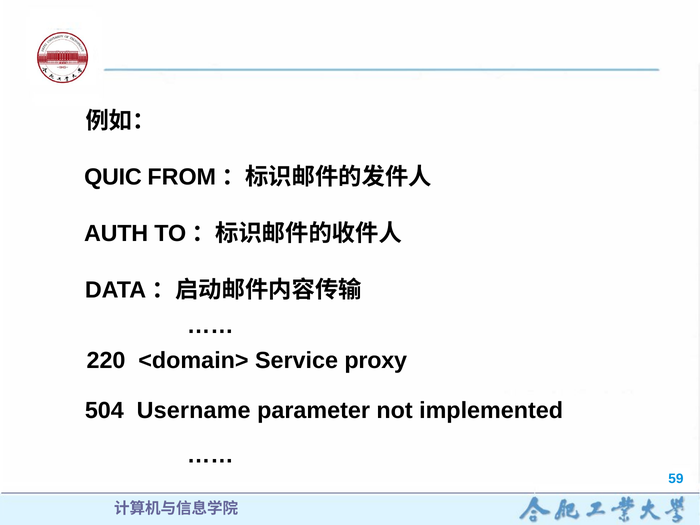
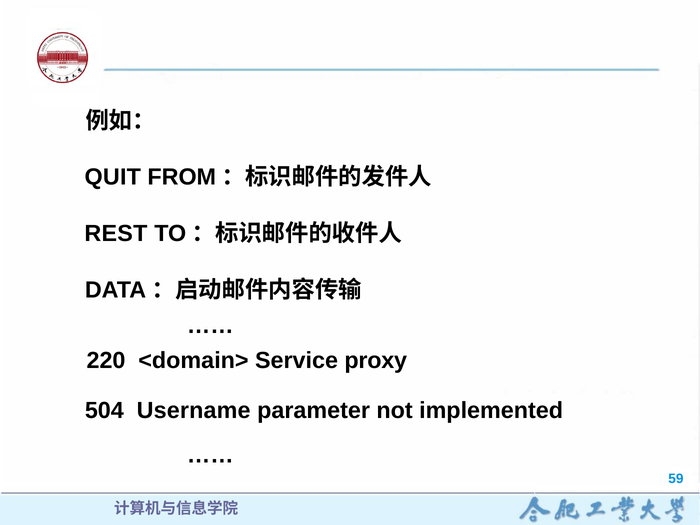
QUIC: QUIC -> QUIT
AUTH: AUTH -> REST
